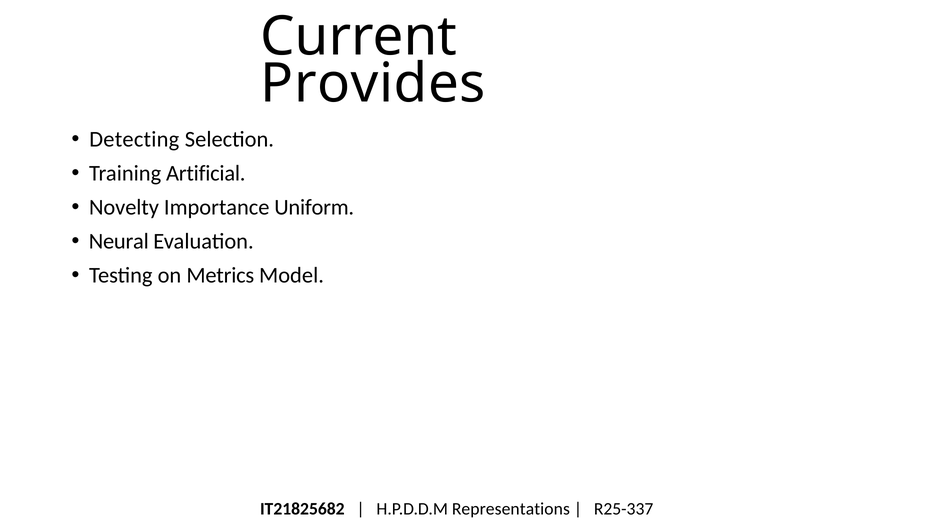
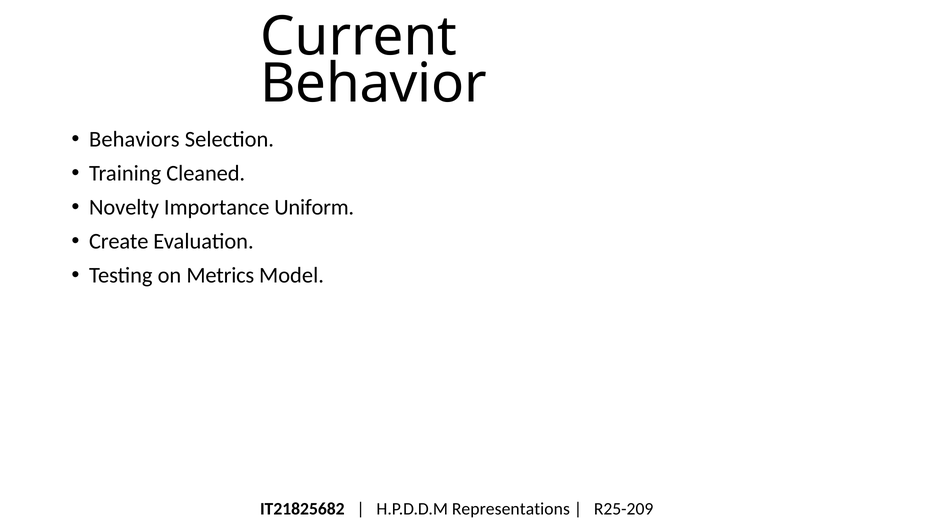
Provides: Provides -> Behavior
Detecting: Detecting -> Behaviors
Artificial: Artificial -> Cleaned
Neural: Neural -> Create
R25-337: R25-337 -> R25-209
